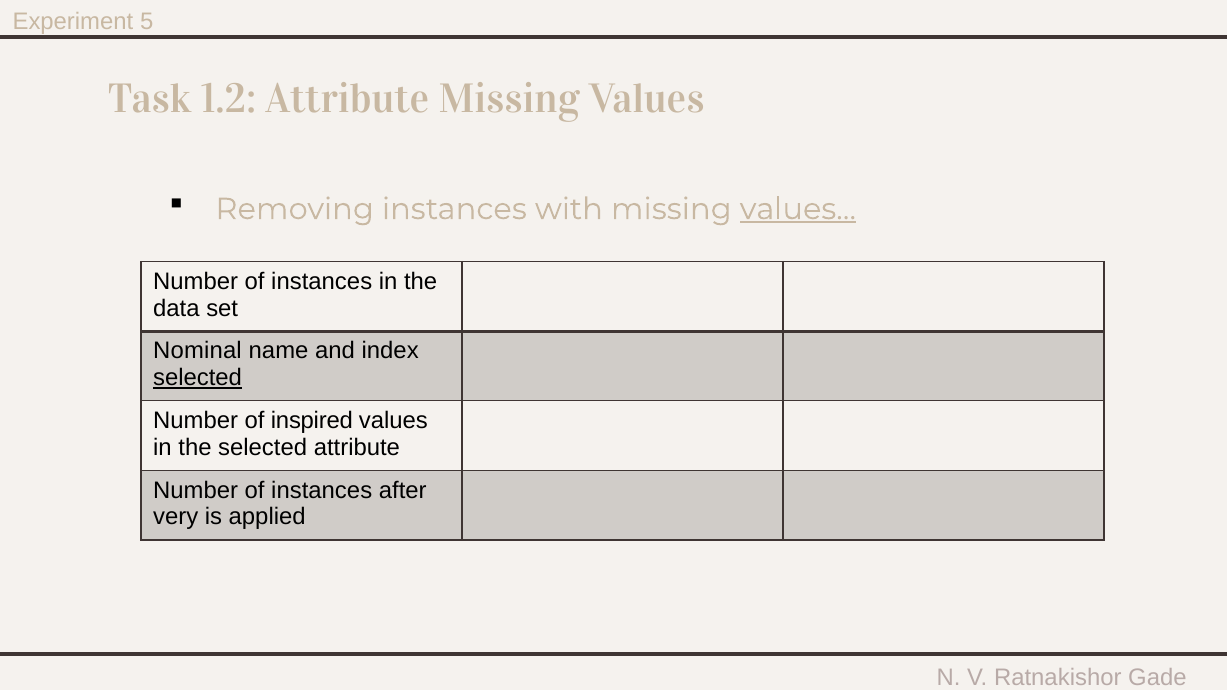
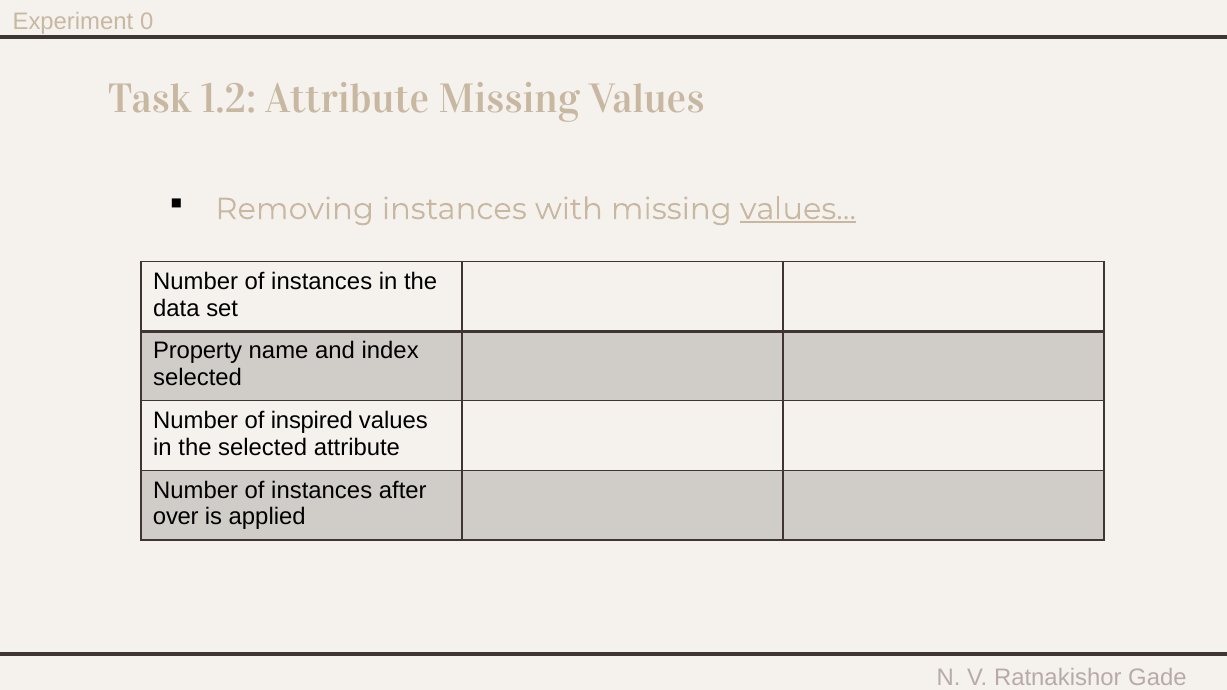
5: 5 -> 0
Nominal: Nominal -> Property
selected at (198, 378) underline: present -> none
very: very -> over
